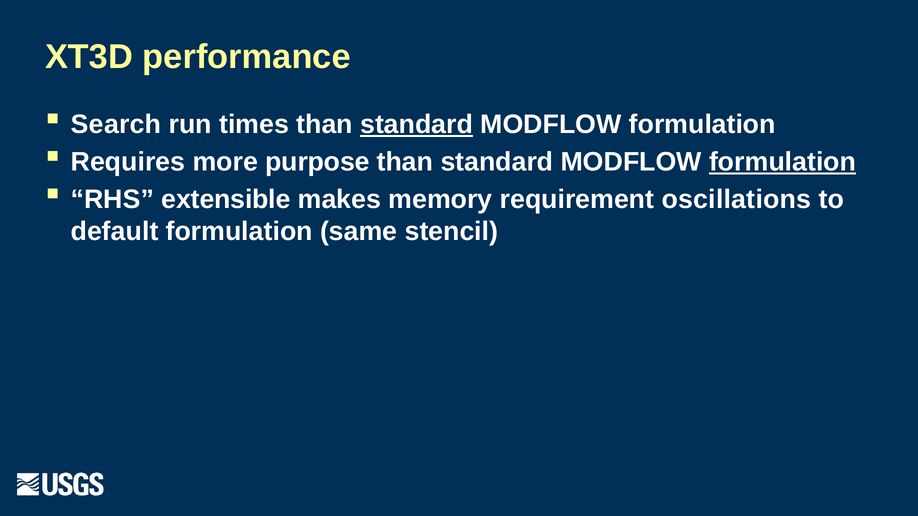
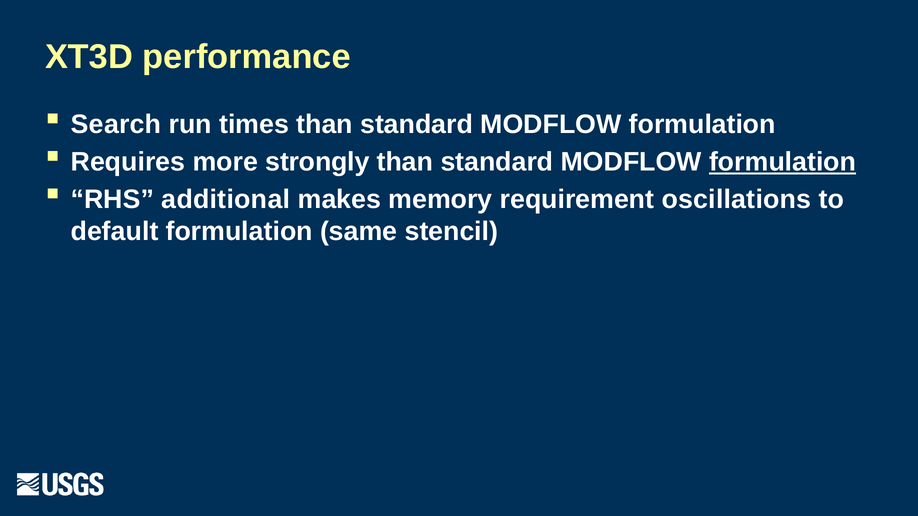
standard at (417, 125) underline: present -> none
purpose: purpose -> strongly
extensible: extensible -> additional
